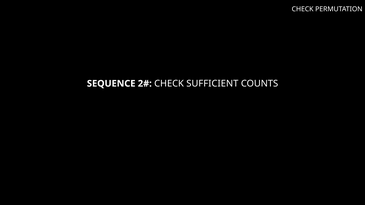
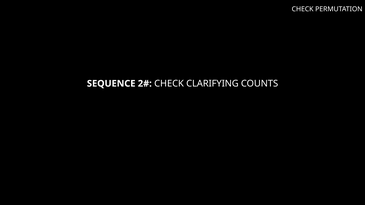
SUFFICIENT: SUFFICIENT -> CLARIFYING
